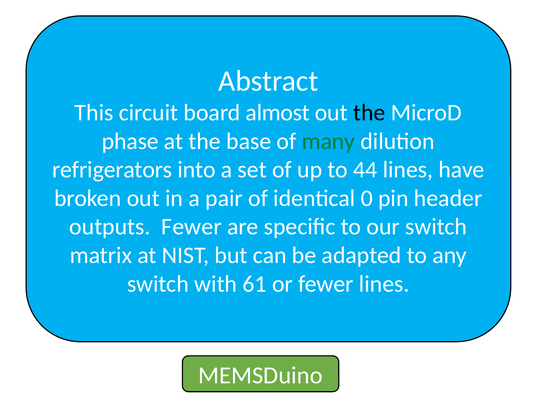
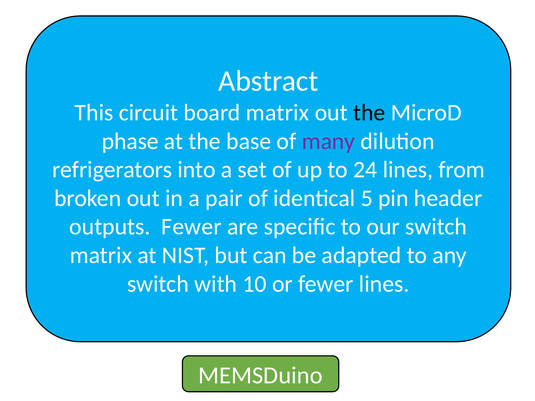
board almost: almost -> matrix
many colour: green -> purple
44: 44 -> 24
have: have -> from
0: 0 -> 5
61: 61 -> 10
